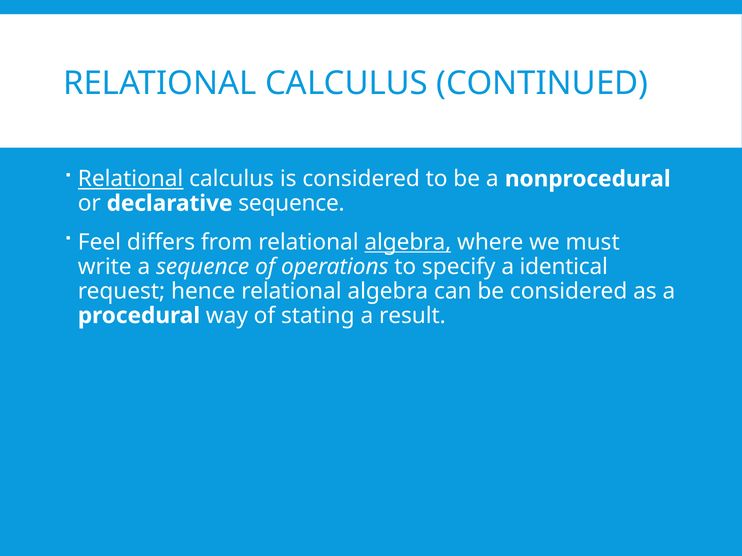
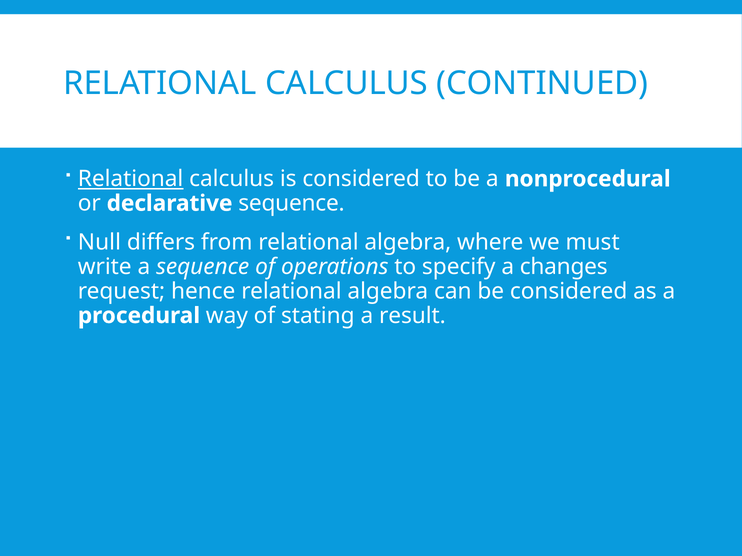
Feel: Feel -> Null
algebra at (408, 242) underline: present -> none
identical: identical -> changes
